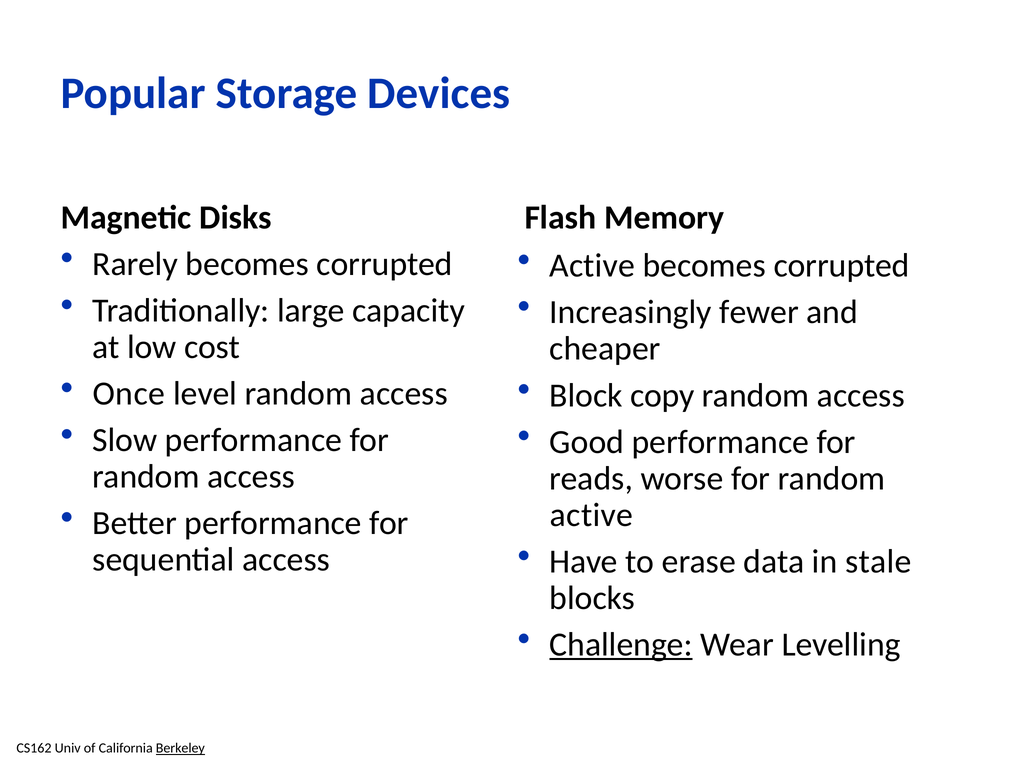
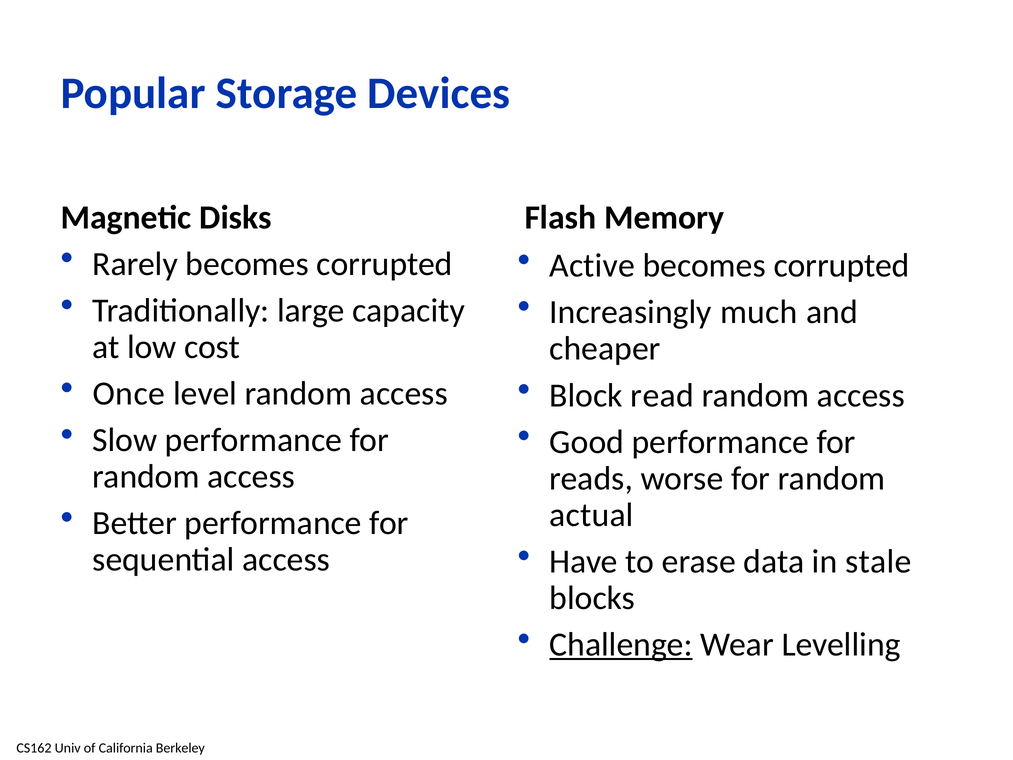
fewer: fewer -> much
copy: copy -> read
active at (591, 515): active -> actual
Berkeley underline: present -> none
